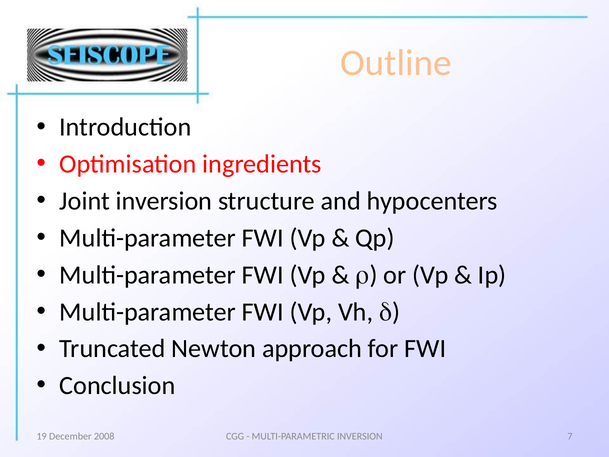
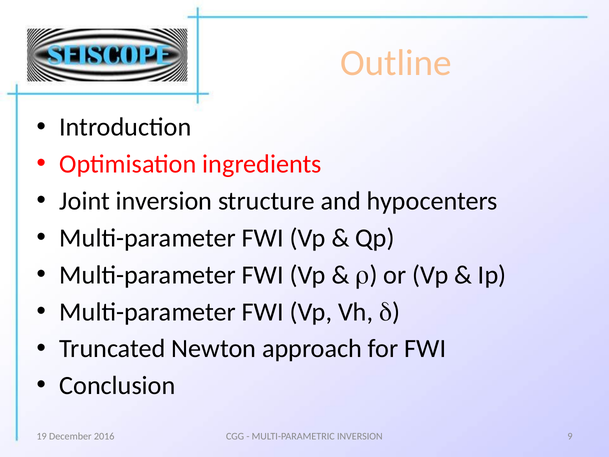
2008: 2008 -> 2016
7: 7 -> 9
